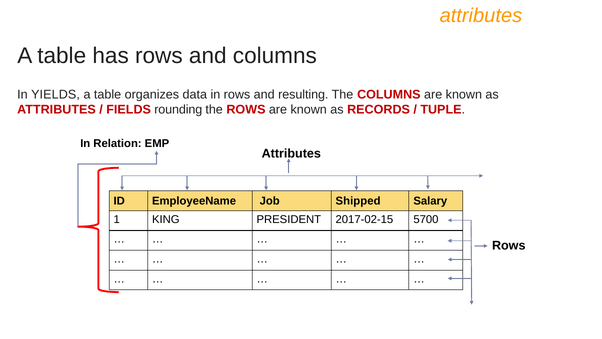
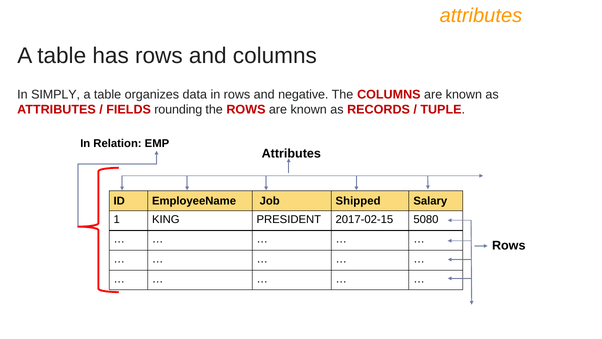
YIELDS: YIELDS -> SIMPLY
resulting: resulting -> negative
5700: 5700 -> 5080
